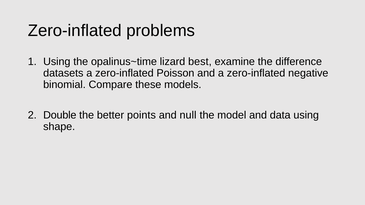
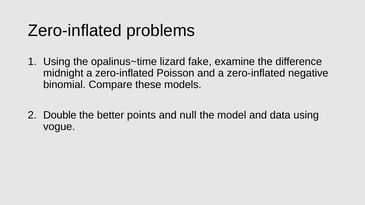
best: best -> fake
datasets: datasets -> midnight
shape: shape -> vogue
